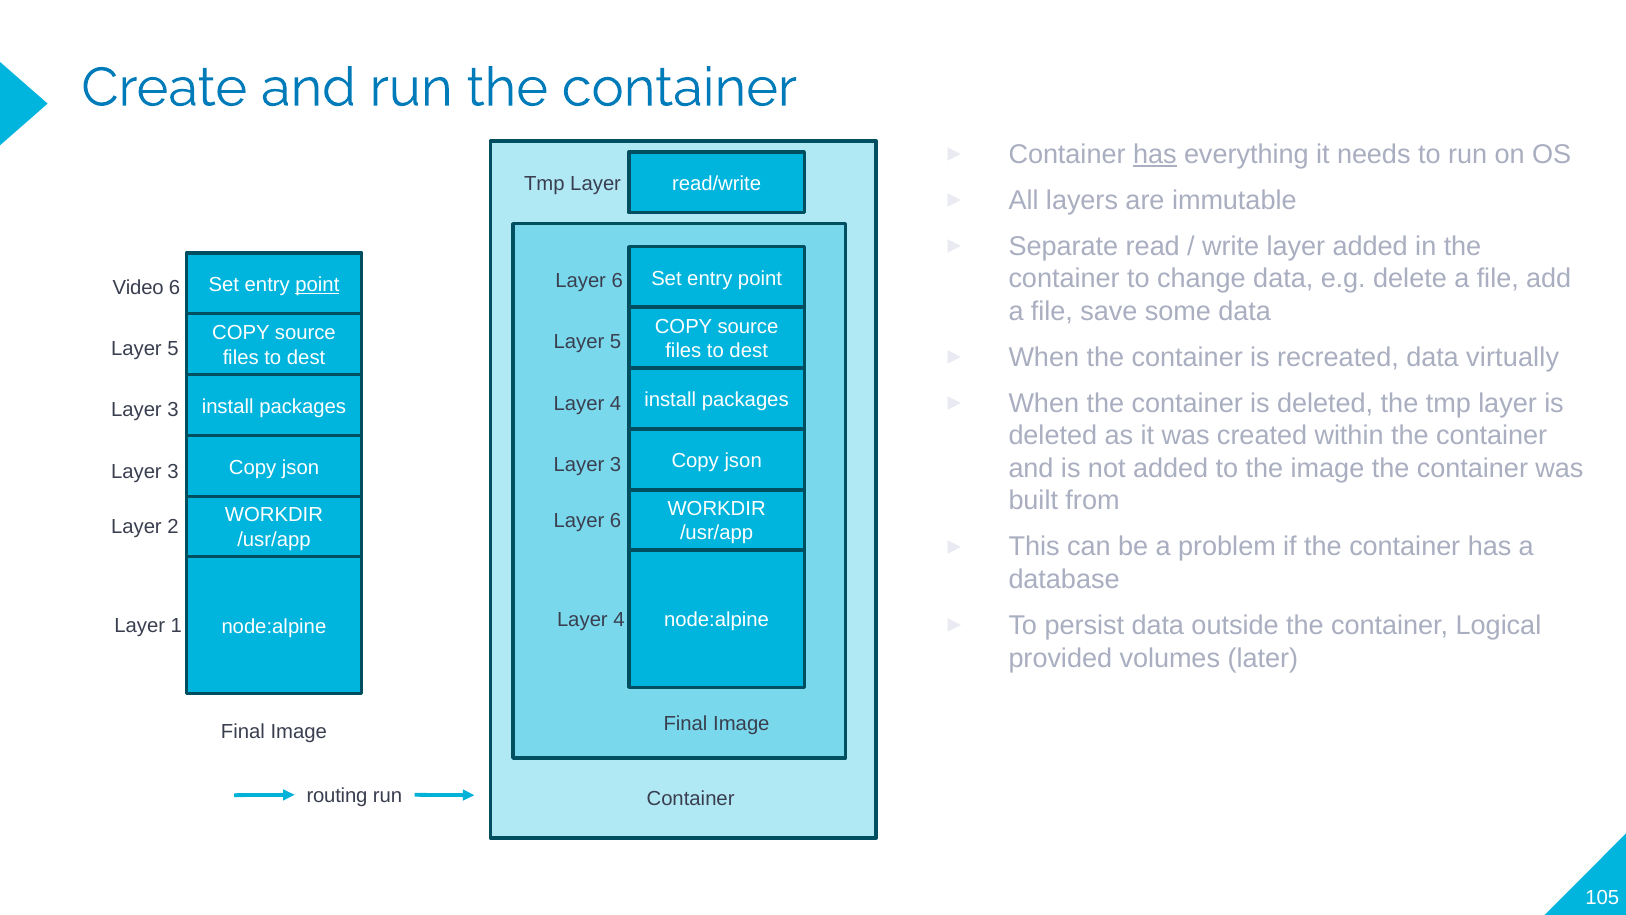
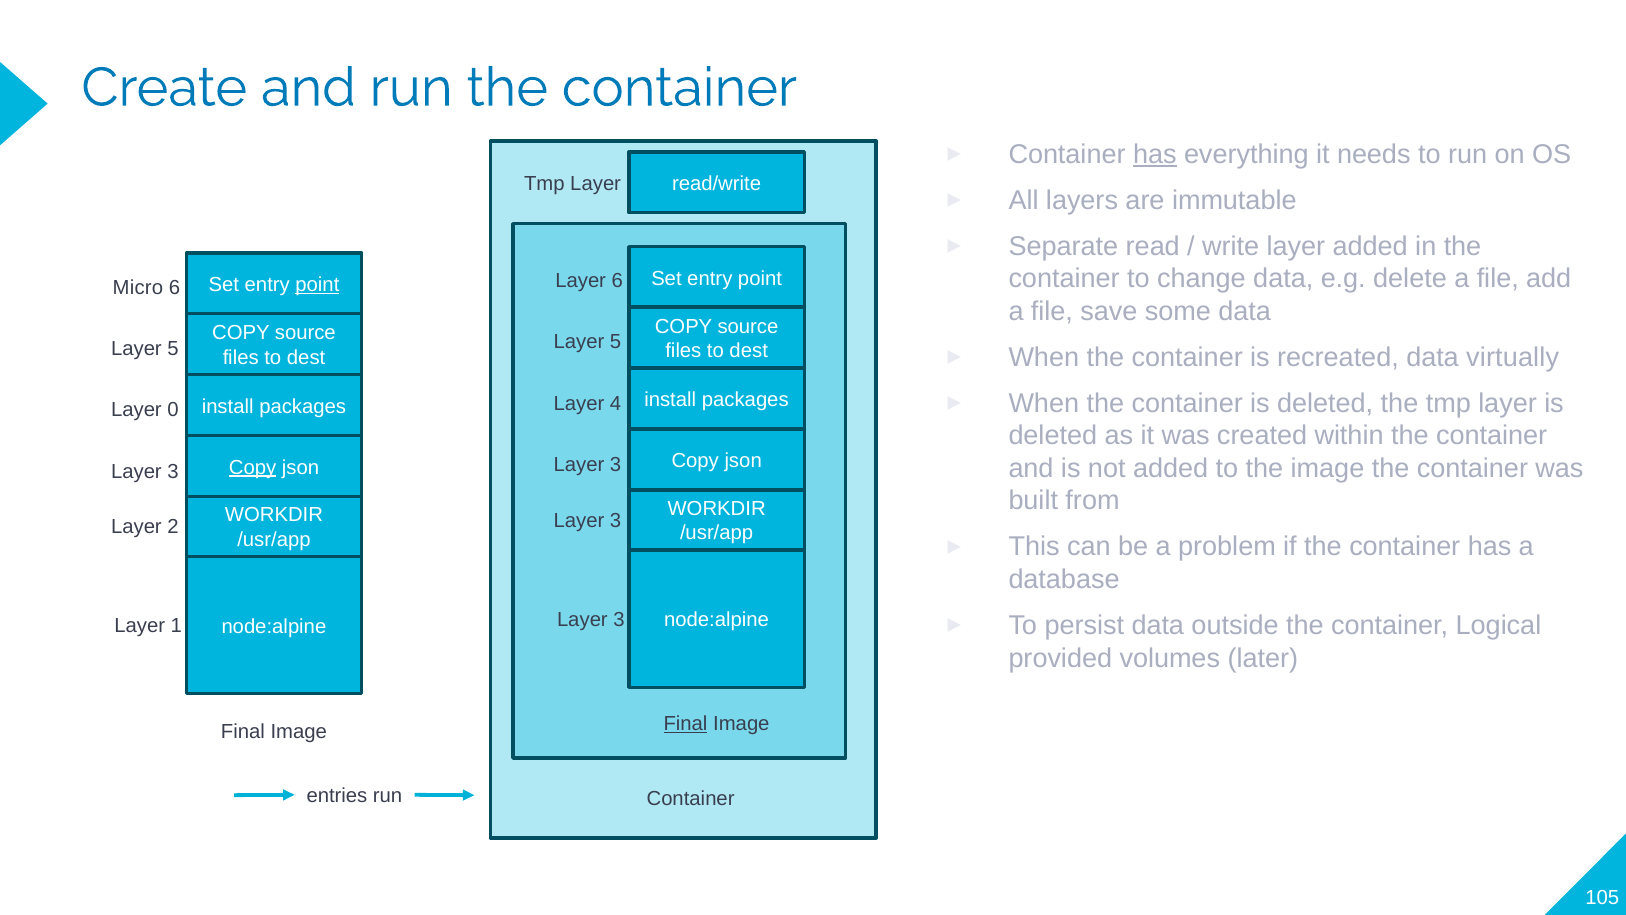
Video: Video -> Micro
3 at (173, 410): 3 -> 0
Copy at (253, 467) underline: none -> present
6 at (616, 521): 6 -> 3
4 at (619, 619): 4 -> 3
Final at (686, 724) underline: none -> present
routing: routing -> entries
